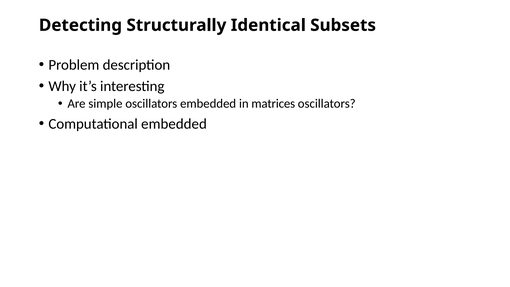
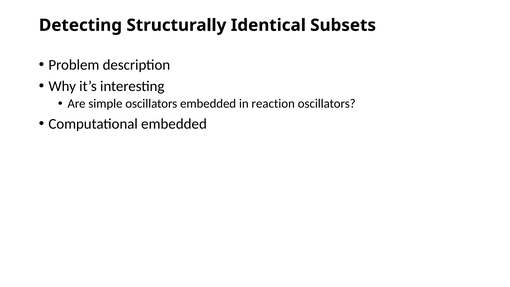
matrices: matrices -> reaction
